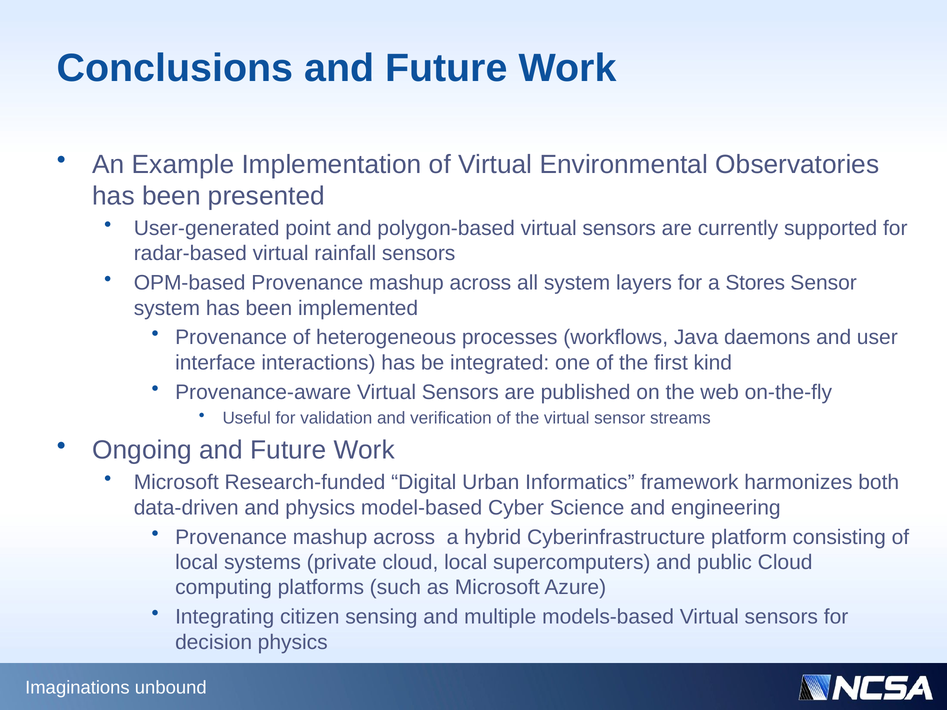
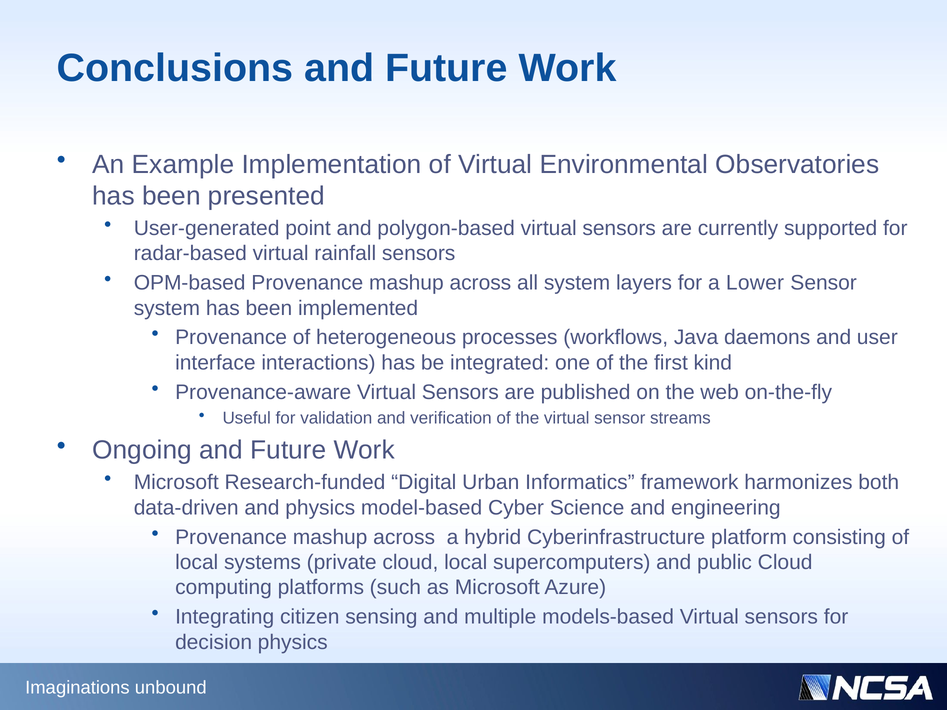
Stores: Stores -> Lower
